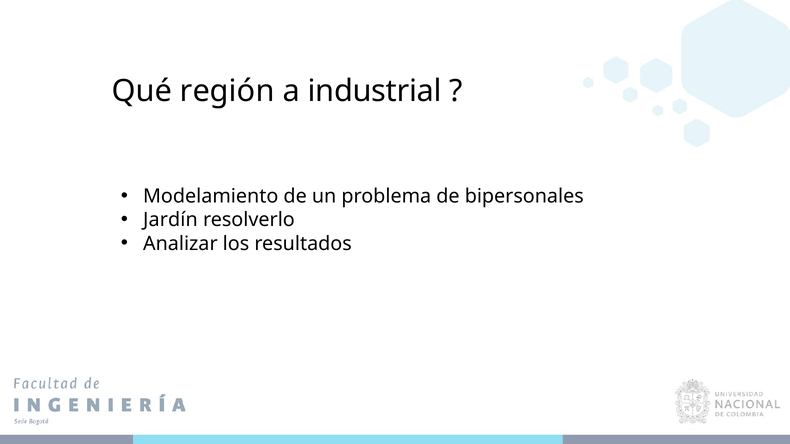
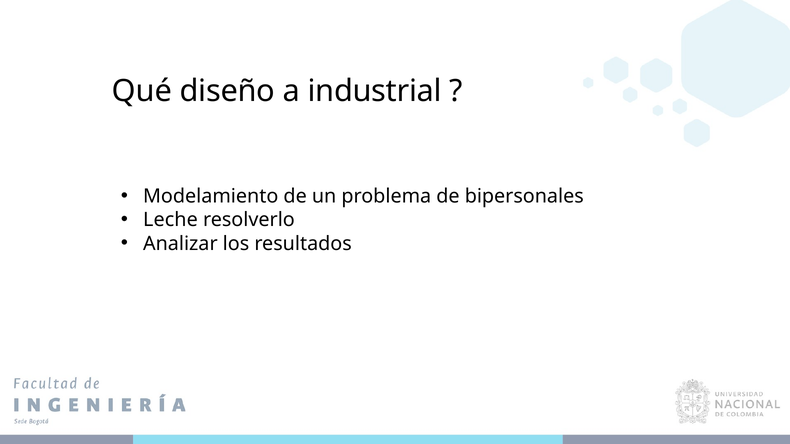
región: región -> diseño
Jardín: Jardín -> Leche
